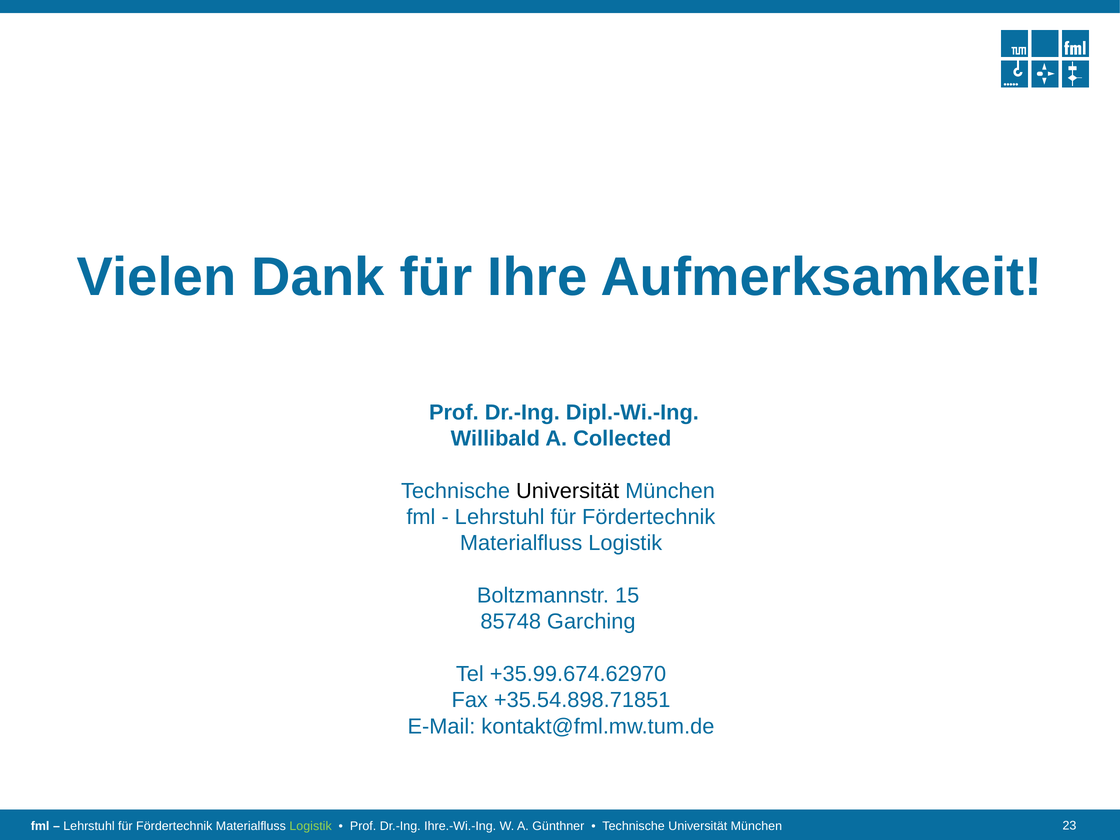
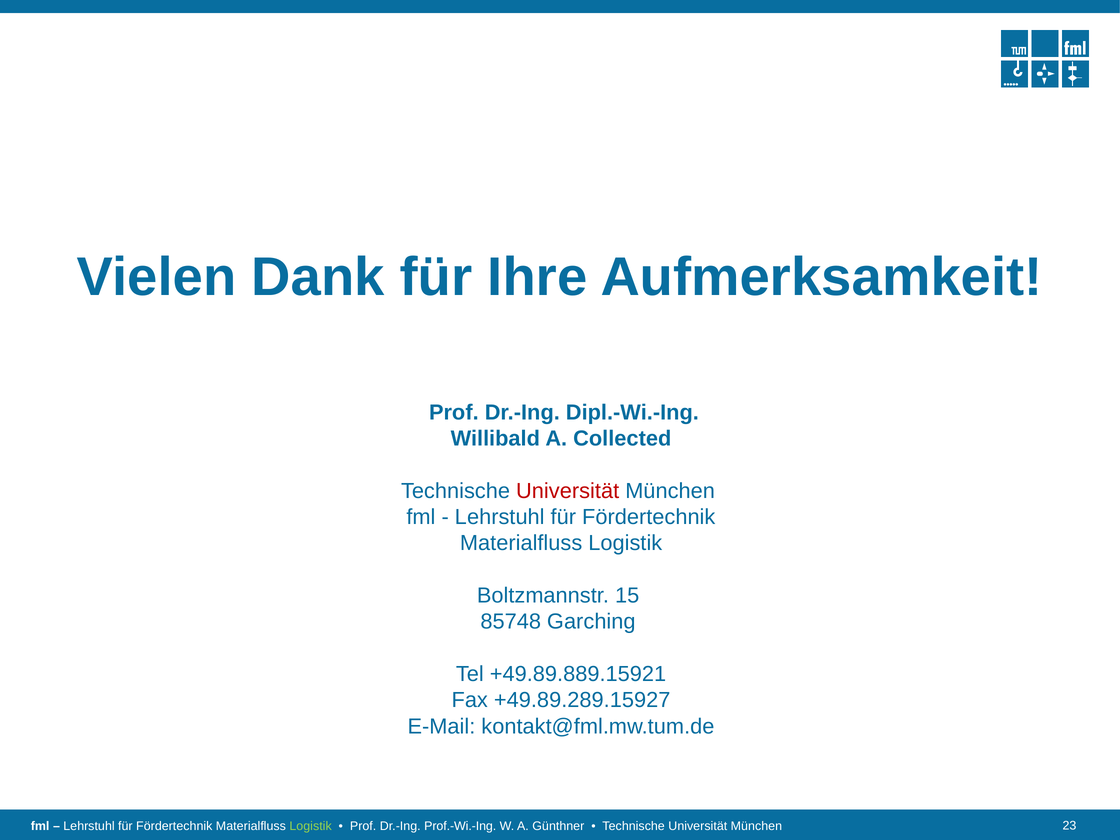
Universität at (568, 491) colour: black -> red
+35.99.674.62970: +35.99.674.62970 -> +49.89.889.15921
+35.54.898.71851: +35.54.898.71851 -> +49.89.289.15927
Ihre.-Wi.-Ing: Ihre.-Wi.-Ing -> Prof.-Wi.-Ing
